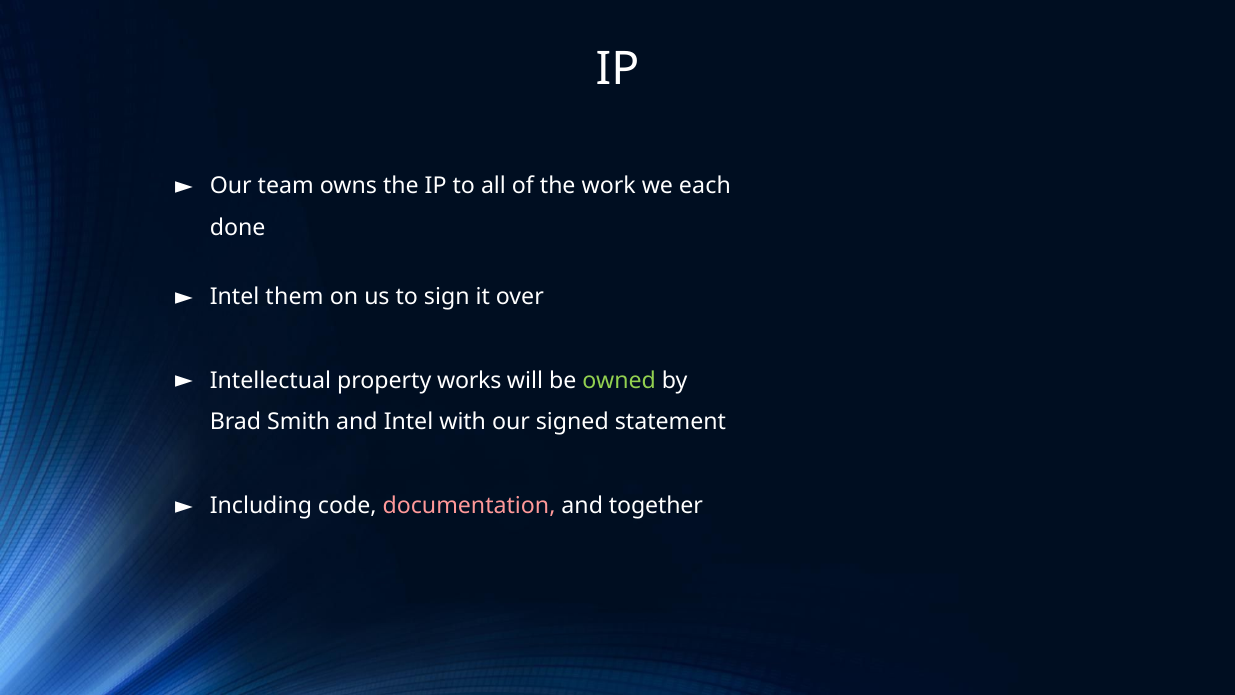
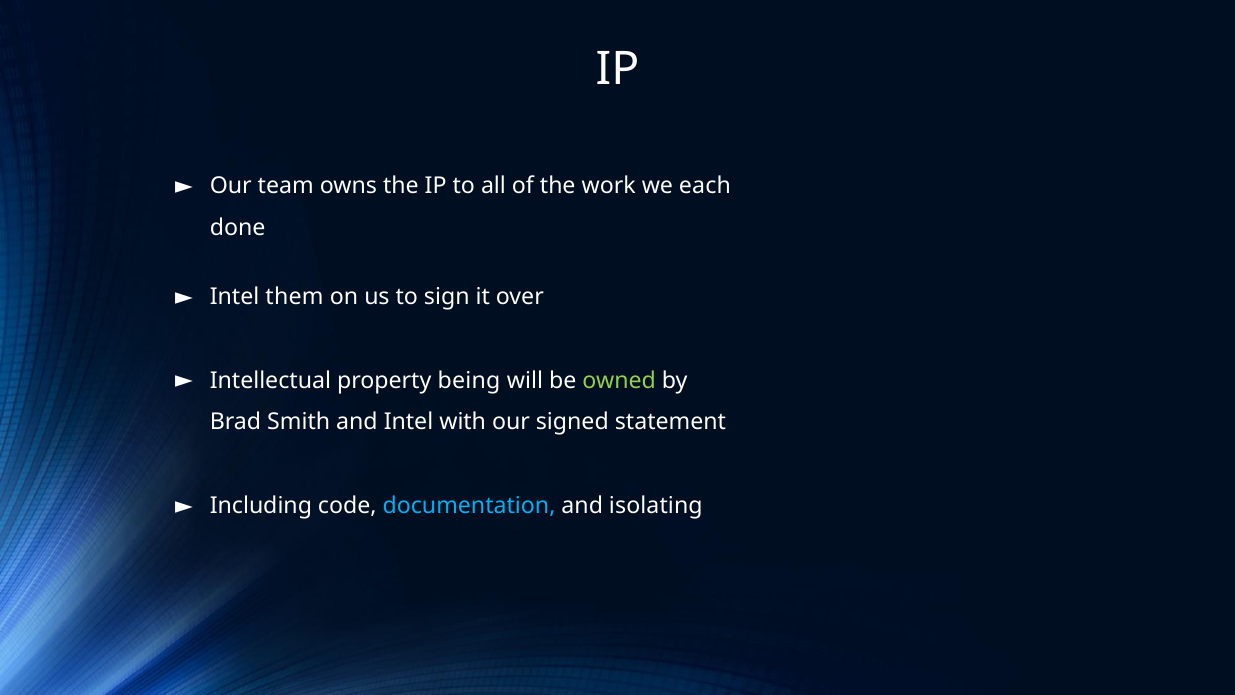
works: works -> being
documentation colour: pink -> light blue
together: together -> isolating
